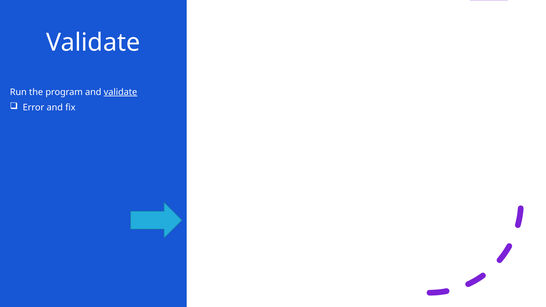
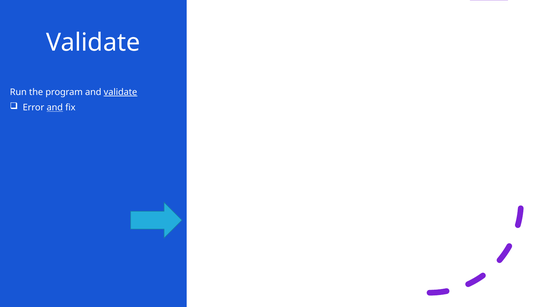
and at (55, 108) underline: none -> present
